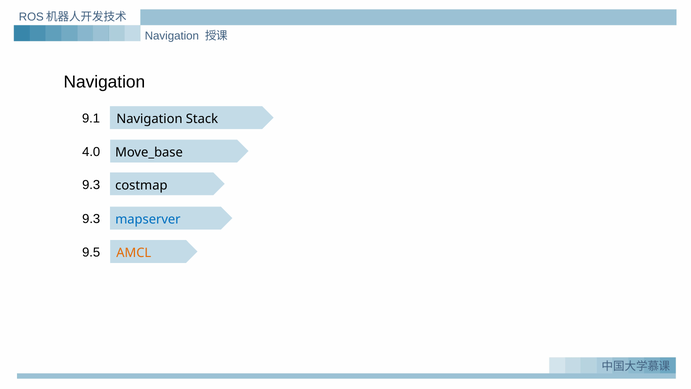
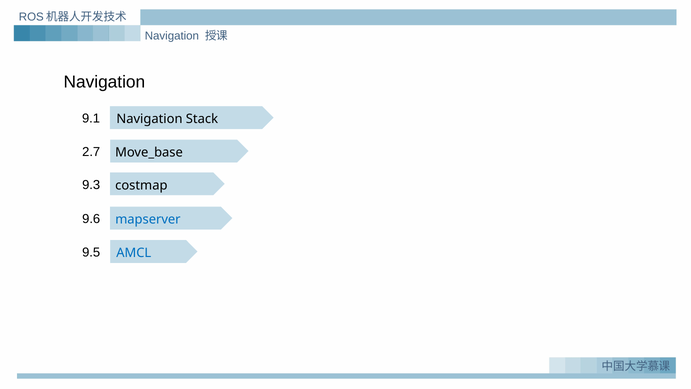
4.0: 4.0 -> 2.7
9.3 at (91, 219): 9.3 -> 9.6
AMCL colour: orange -> blue
